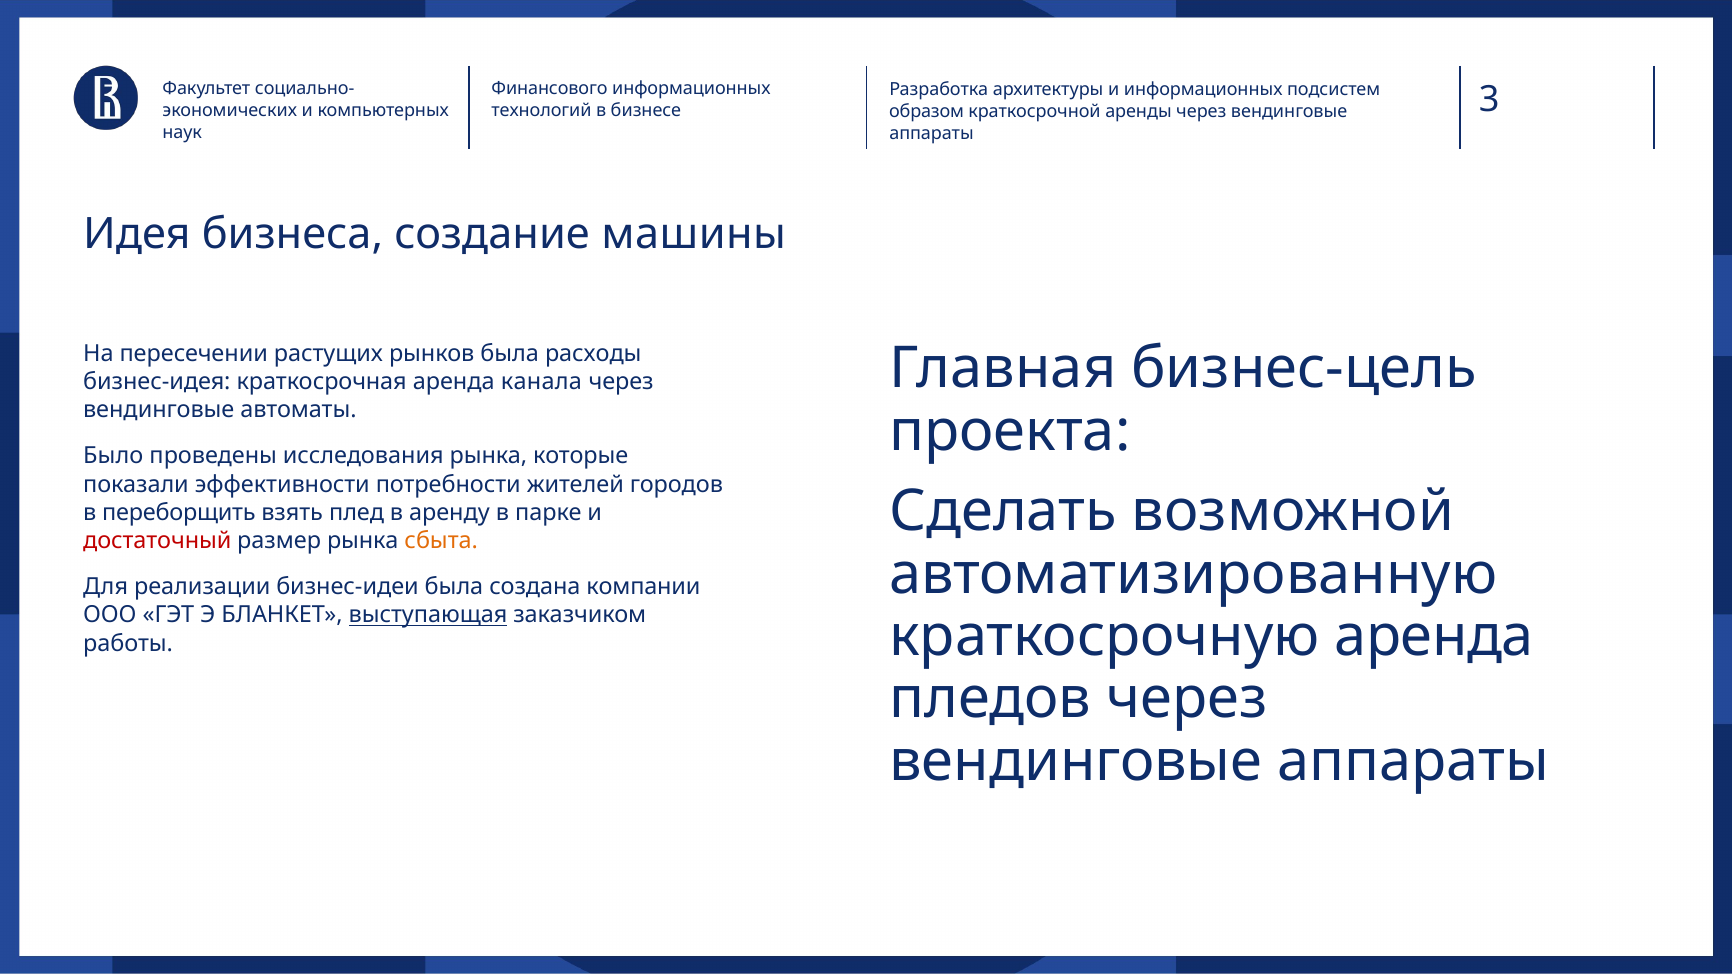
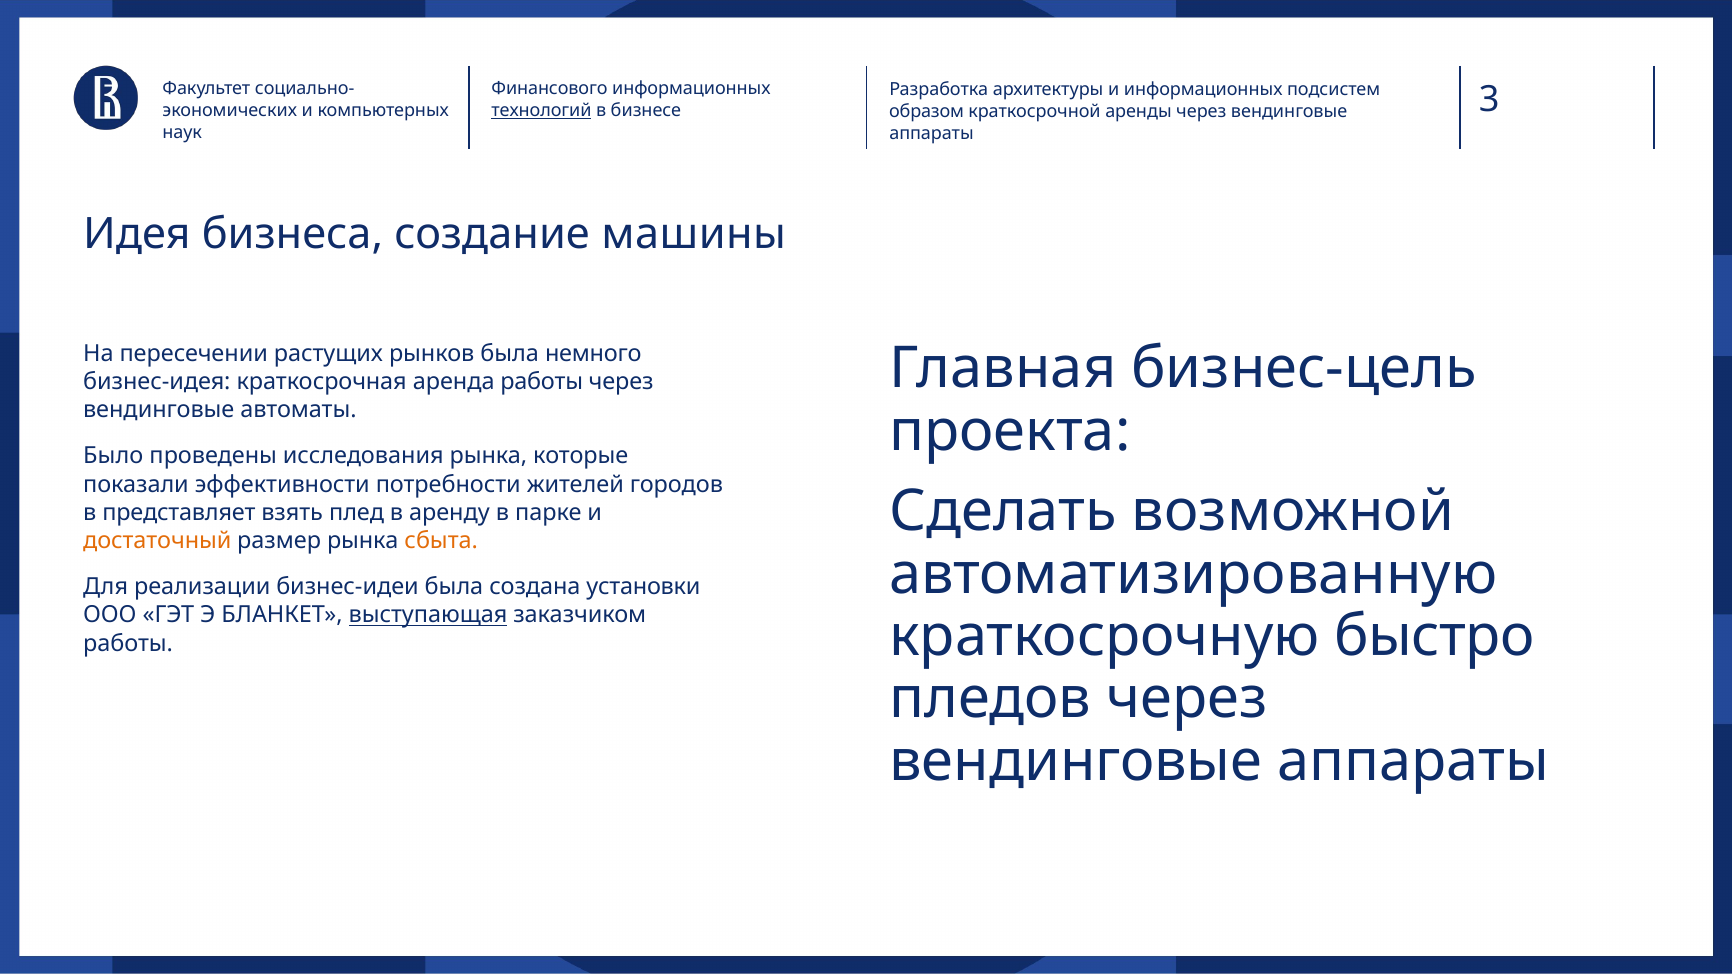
технологий underline: none -> present
расходы: расходы -> немного
аренда канала: канала -> работы
переборщить: переборщить -> представляет
достаточный colour: red -> orange
компании: компании -> установки
краткосрочную аренда: аренда -> быстро
